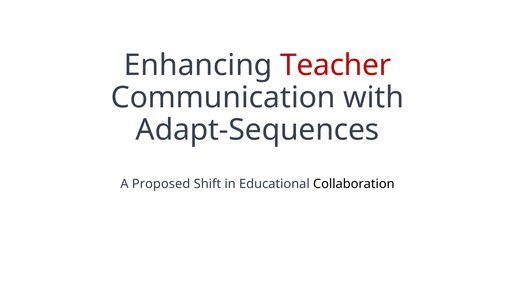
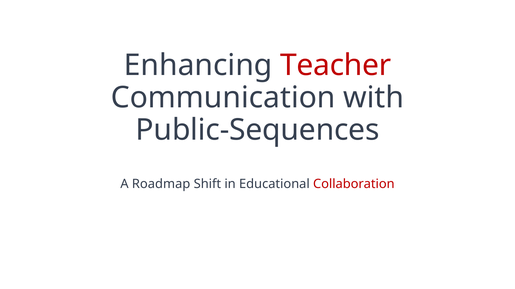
Adapt-Sequences: Adapt-Sequences -> Public-Sequences
Proposed: Proposed -> Roadmap
Collaboration colour: black -> red
